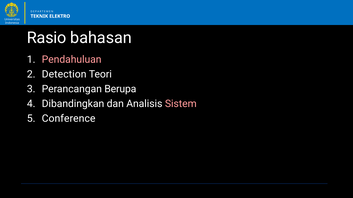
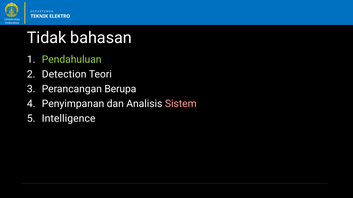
Rasio: Rasio -> Tidak
Pendahuluan colour: pink -> light green
Dibandingkan: Dibandingkan -> Penyimpanan
Conference: Conference -> Intelligence
